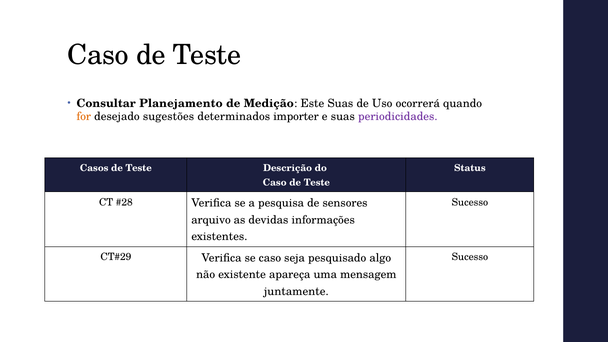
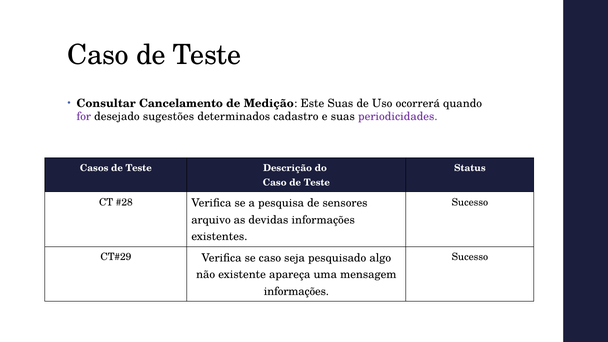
Planejamento: Planejamento -> Cancelamento
for colour: orange -> purple
importer: importer -> cadastro
juntamente at (296, 291): juntamente -> informações
